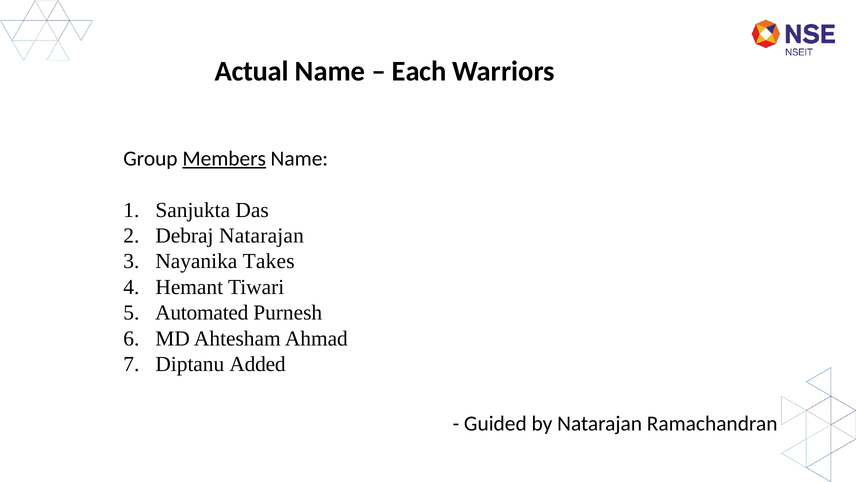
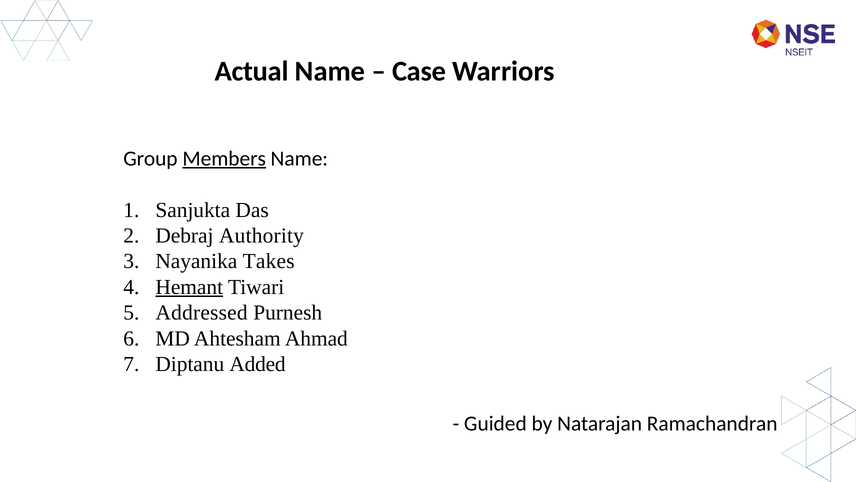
Each: Each -> Case
Debraj Natarajan: Natarajan -> Authority
Hemant underline: none -> present
Automated: Automated -> Addressed
